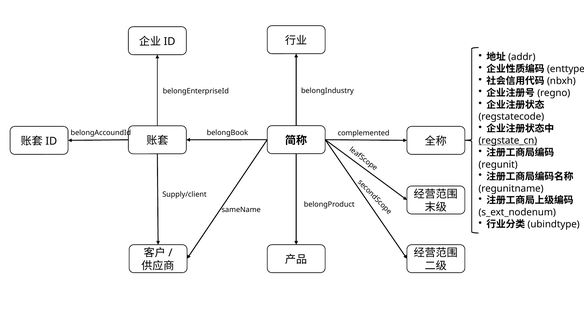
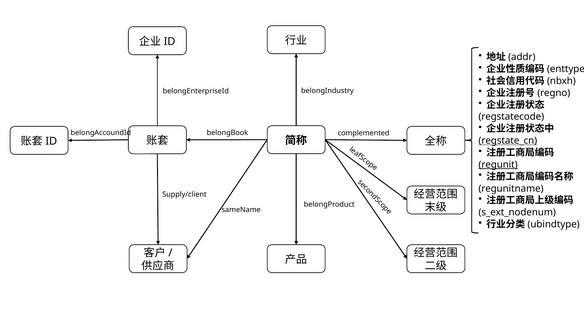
regunit underline: none -> present
